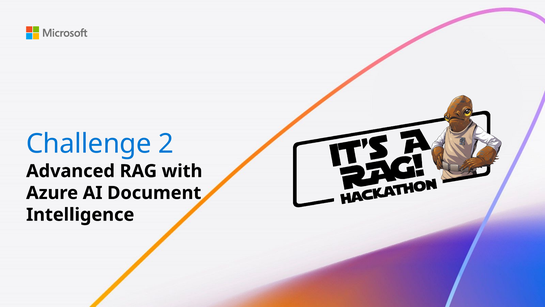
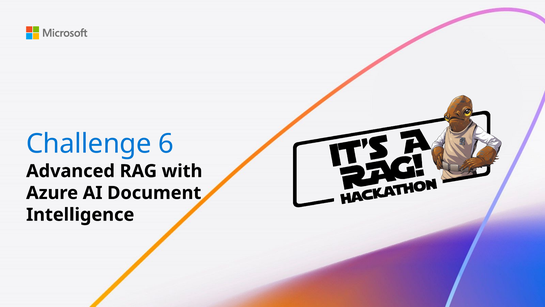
2: 2 -> 6
